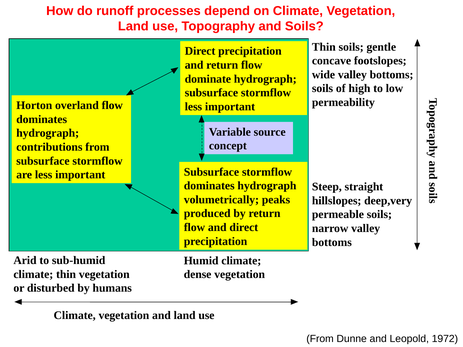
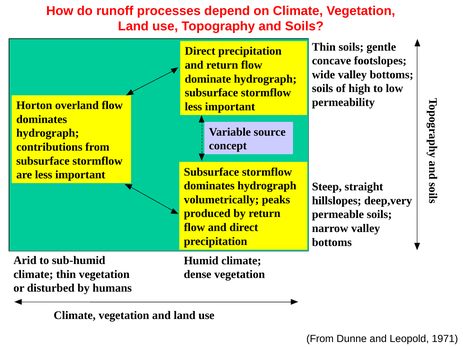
1972: 1972 -> 1971
